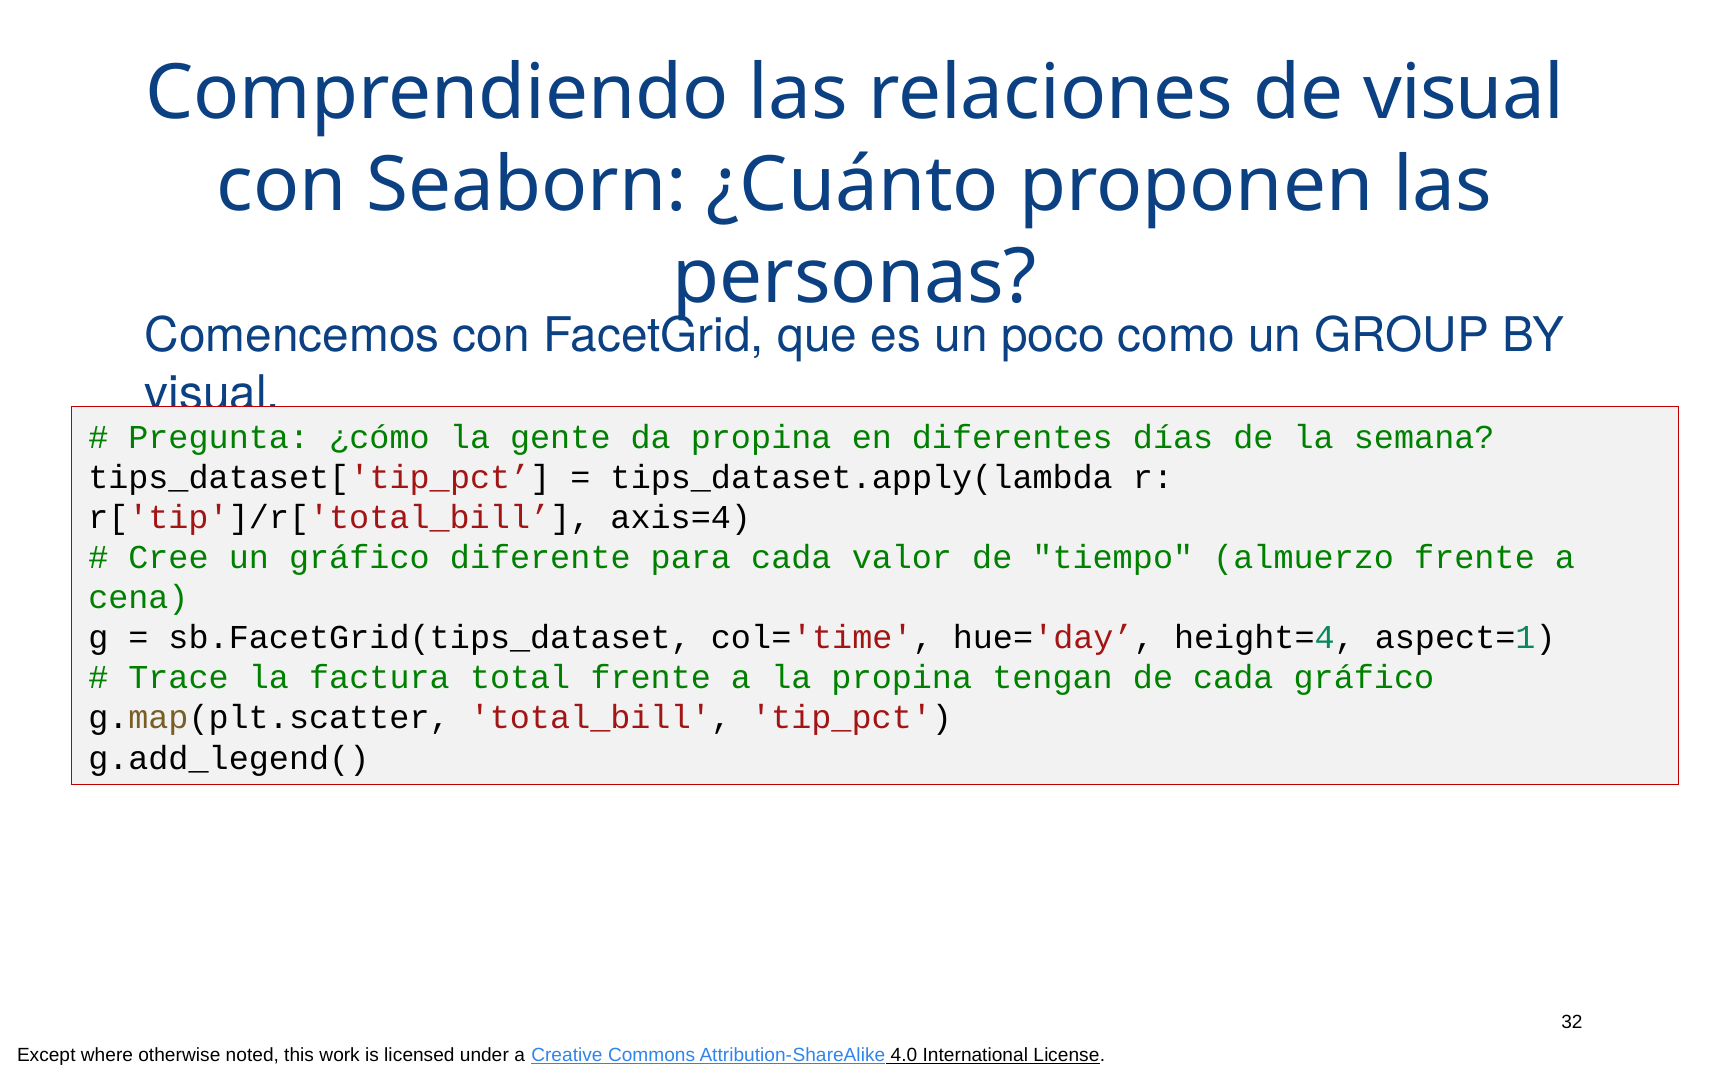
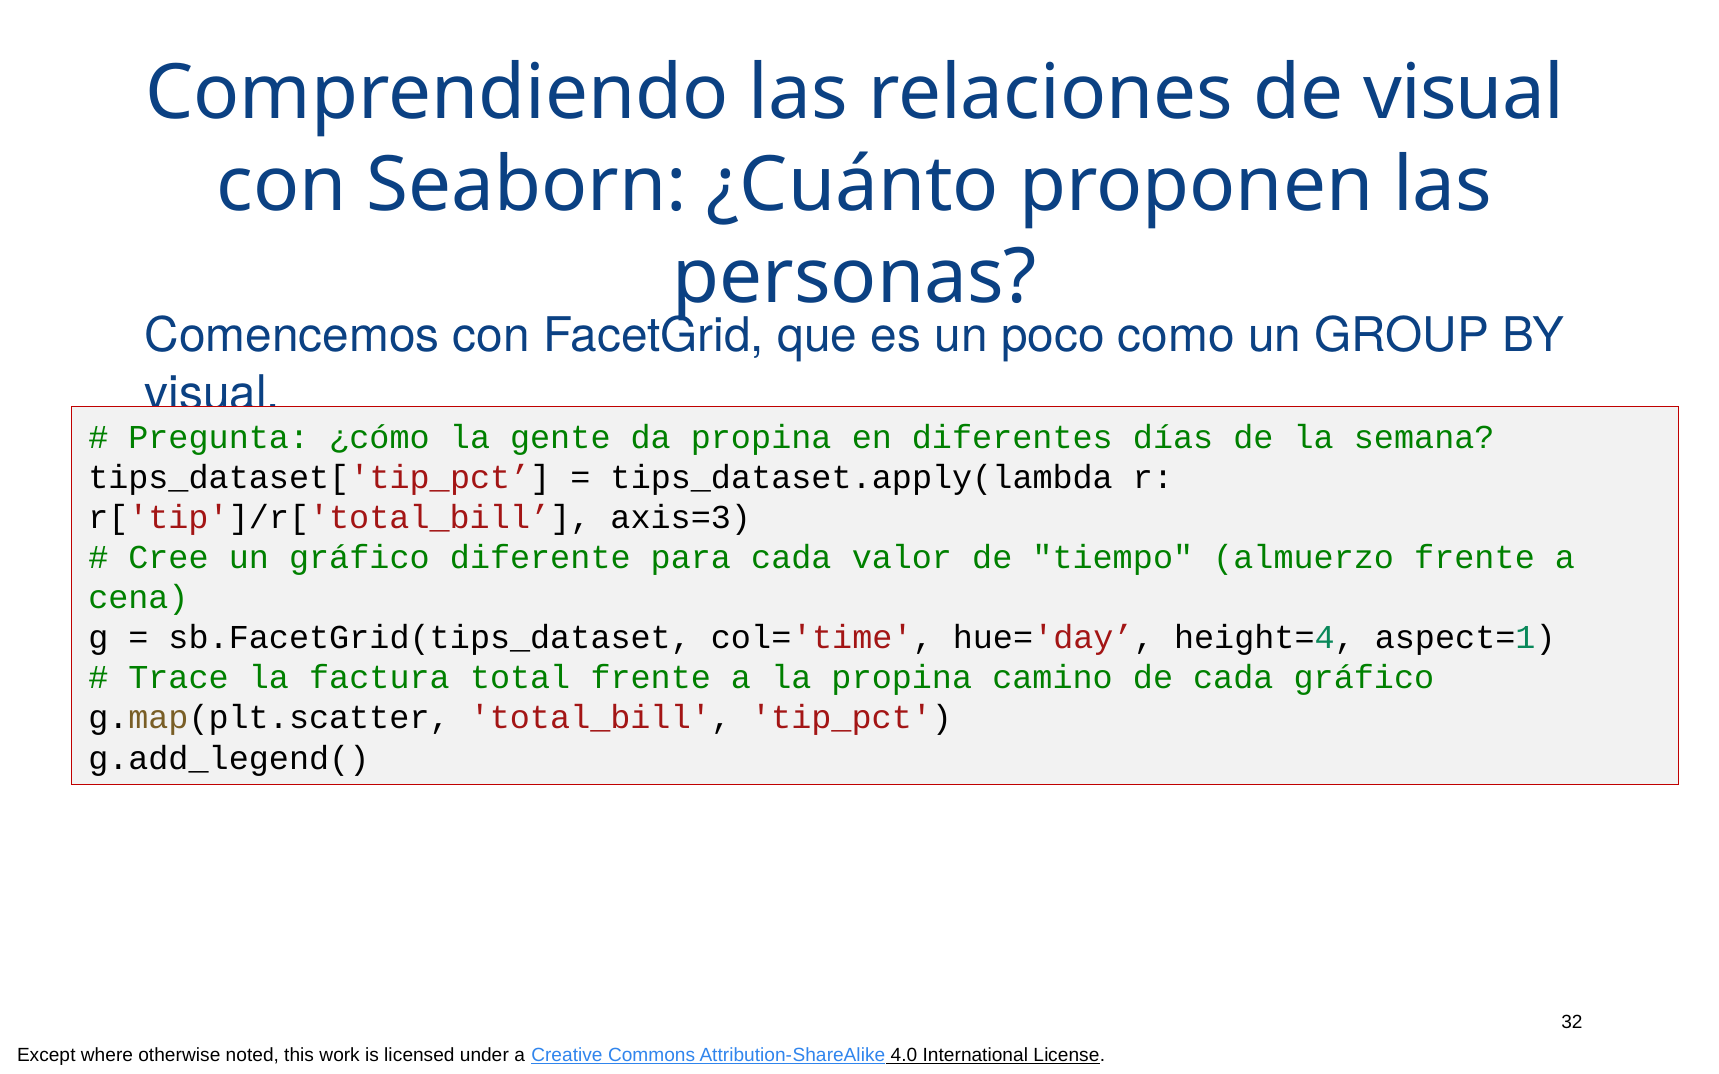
axis=4: axis=4 -> axis=3
tengan: tengan -> camino
